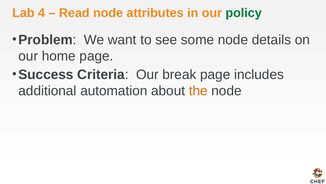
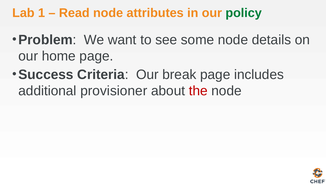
4: 4 -> 1
automation: automation -> provisioner
the colour: orange -> red
